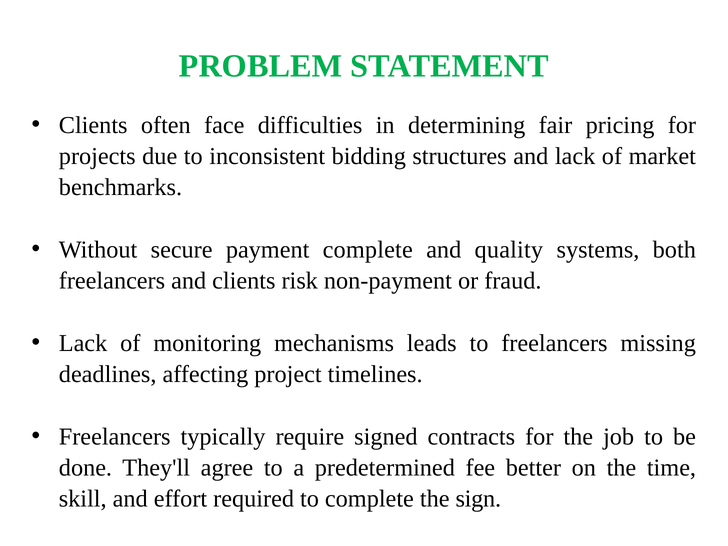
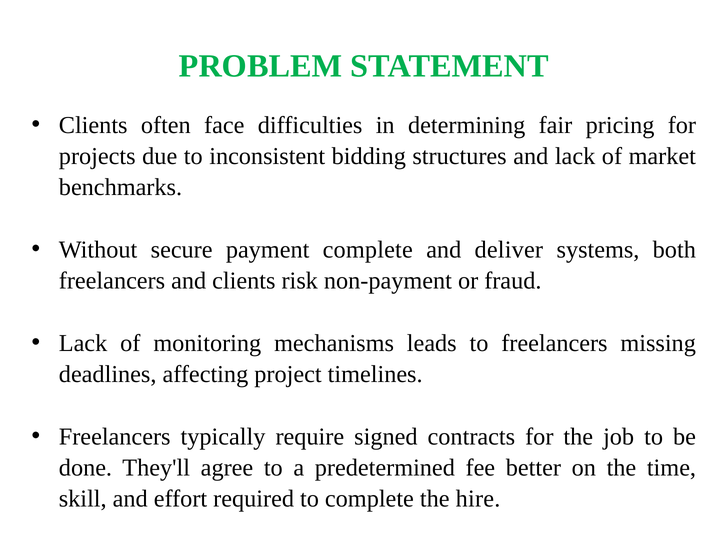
quality: quality -> deliver
sign: sign -> hire
